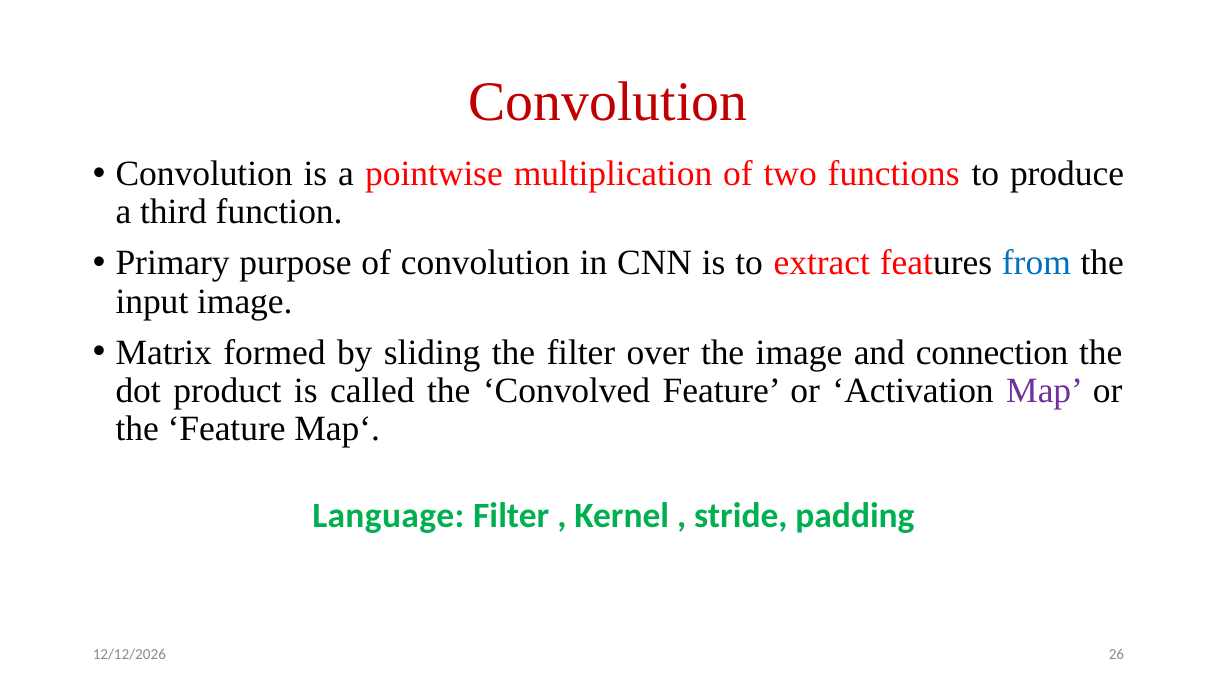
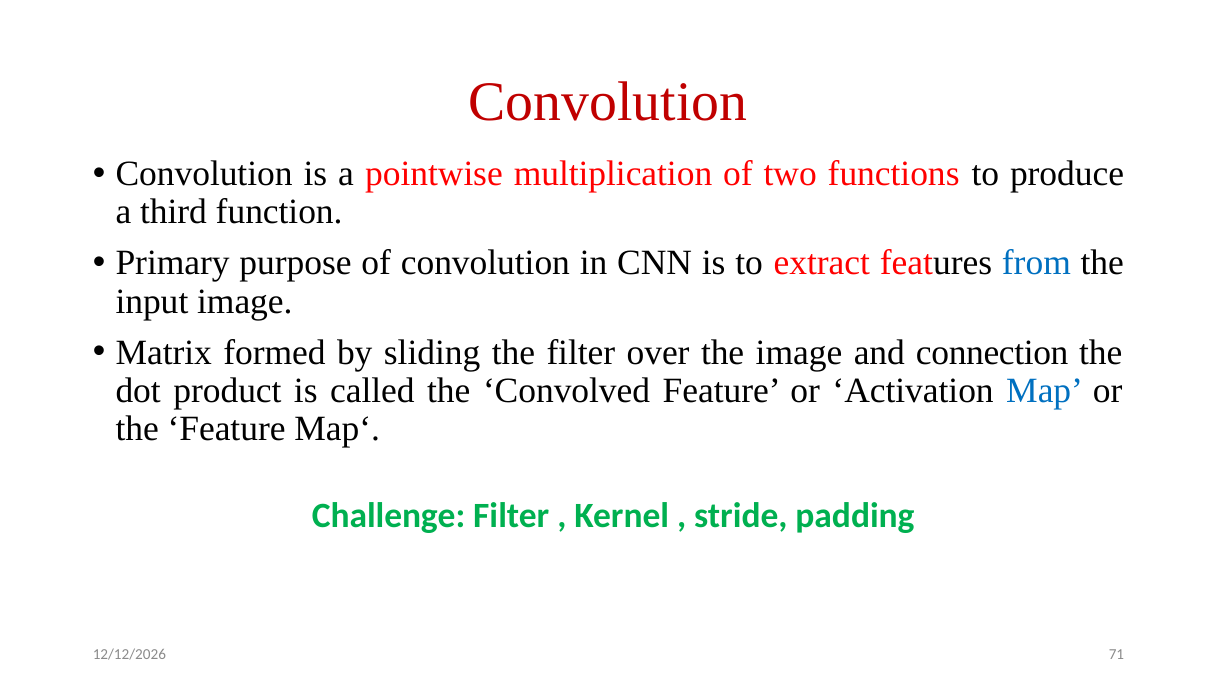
Map colour: purple -> blue
Language: Language -> Challenge
26: 26 -> 71
